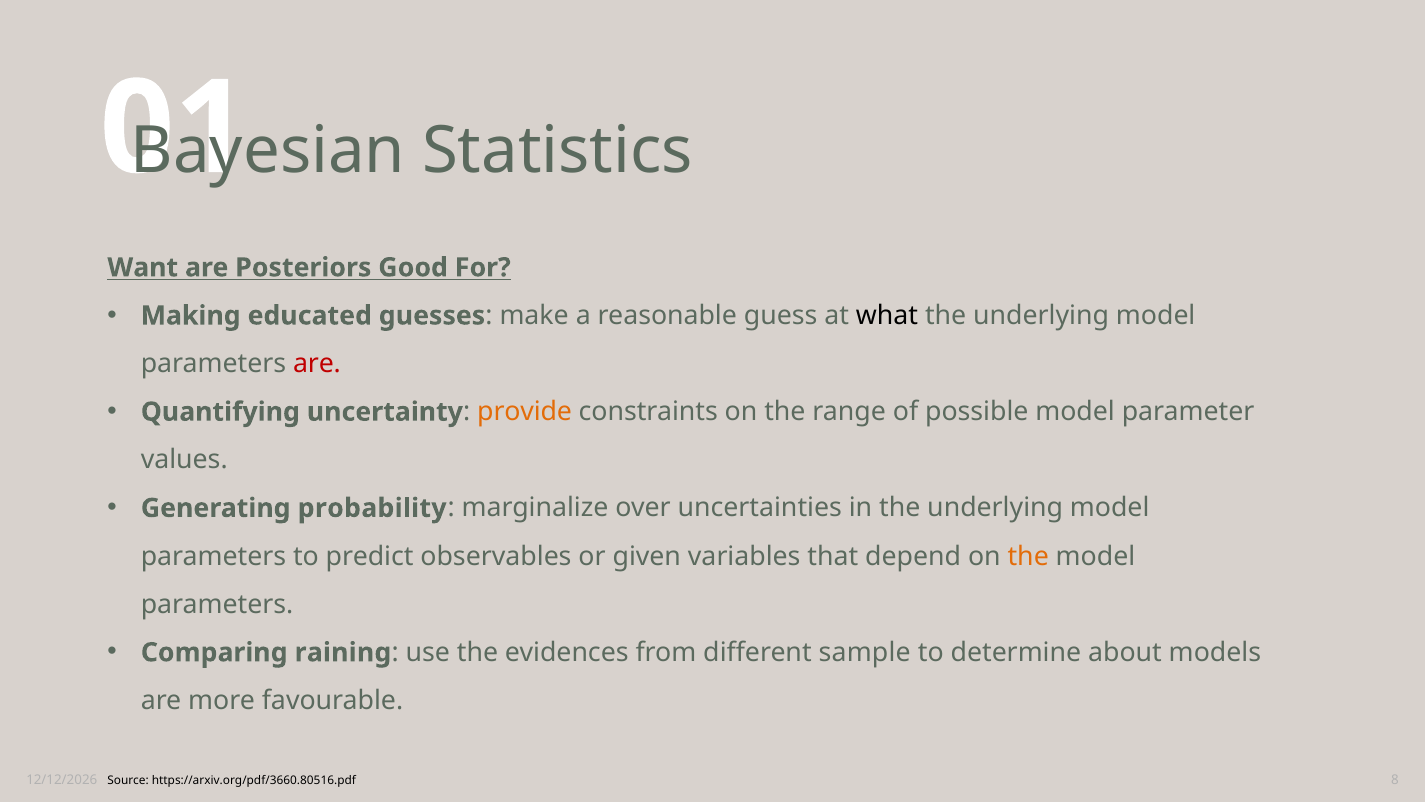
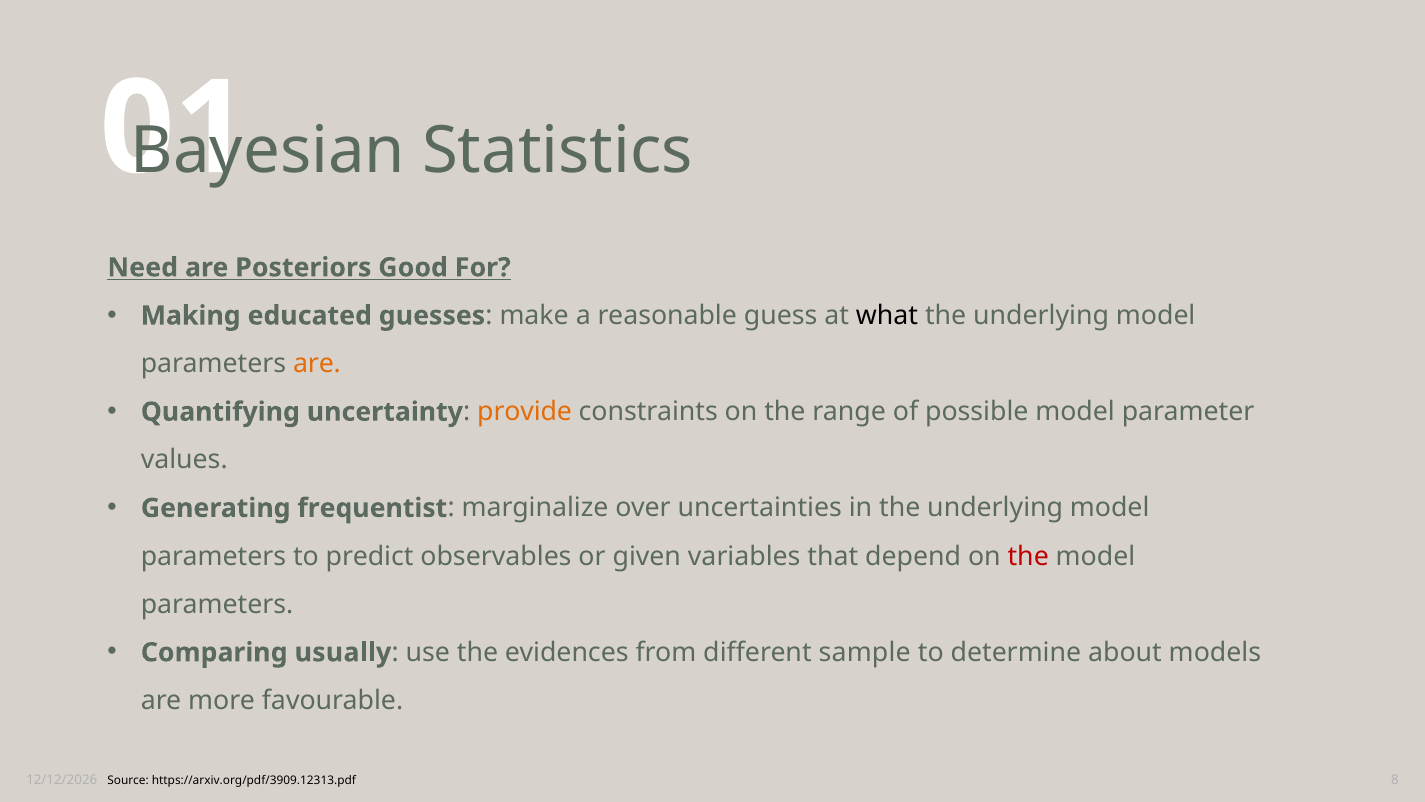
Want: Want -> Need
are at (317, 364) colour: red -> orange
probability: probability -> frequentist
the at (1028, 556) colour: orange -> red
raining: raining -> usually
https://arxiv.org/pdf/3660.80516.pdf: https://arxiv.org/pdf/3660.80516.pdf -> https://arxiv.org/pdf/3909.12313.pdf
